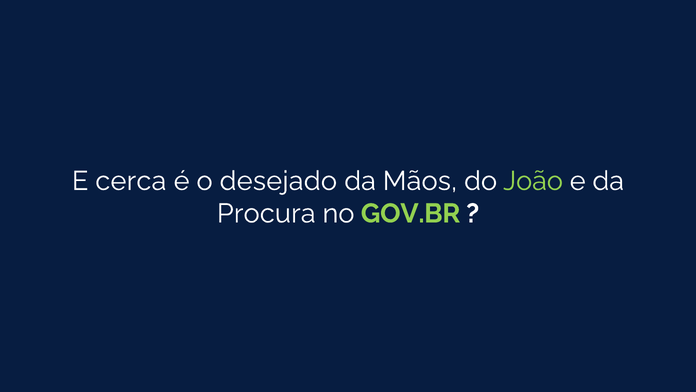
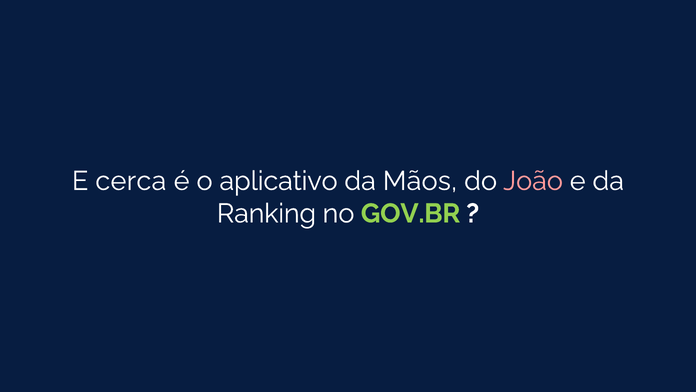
desejado: desejado -> aplicativo
João colour: light green -> pink
Procura: Procura -> Ranking
